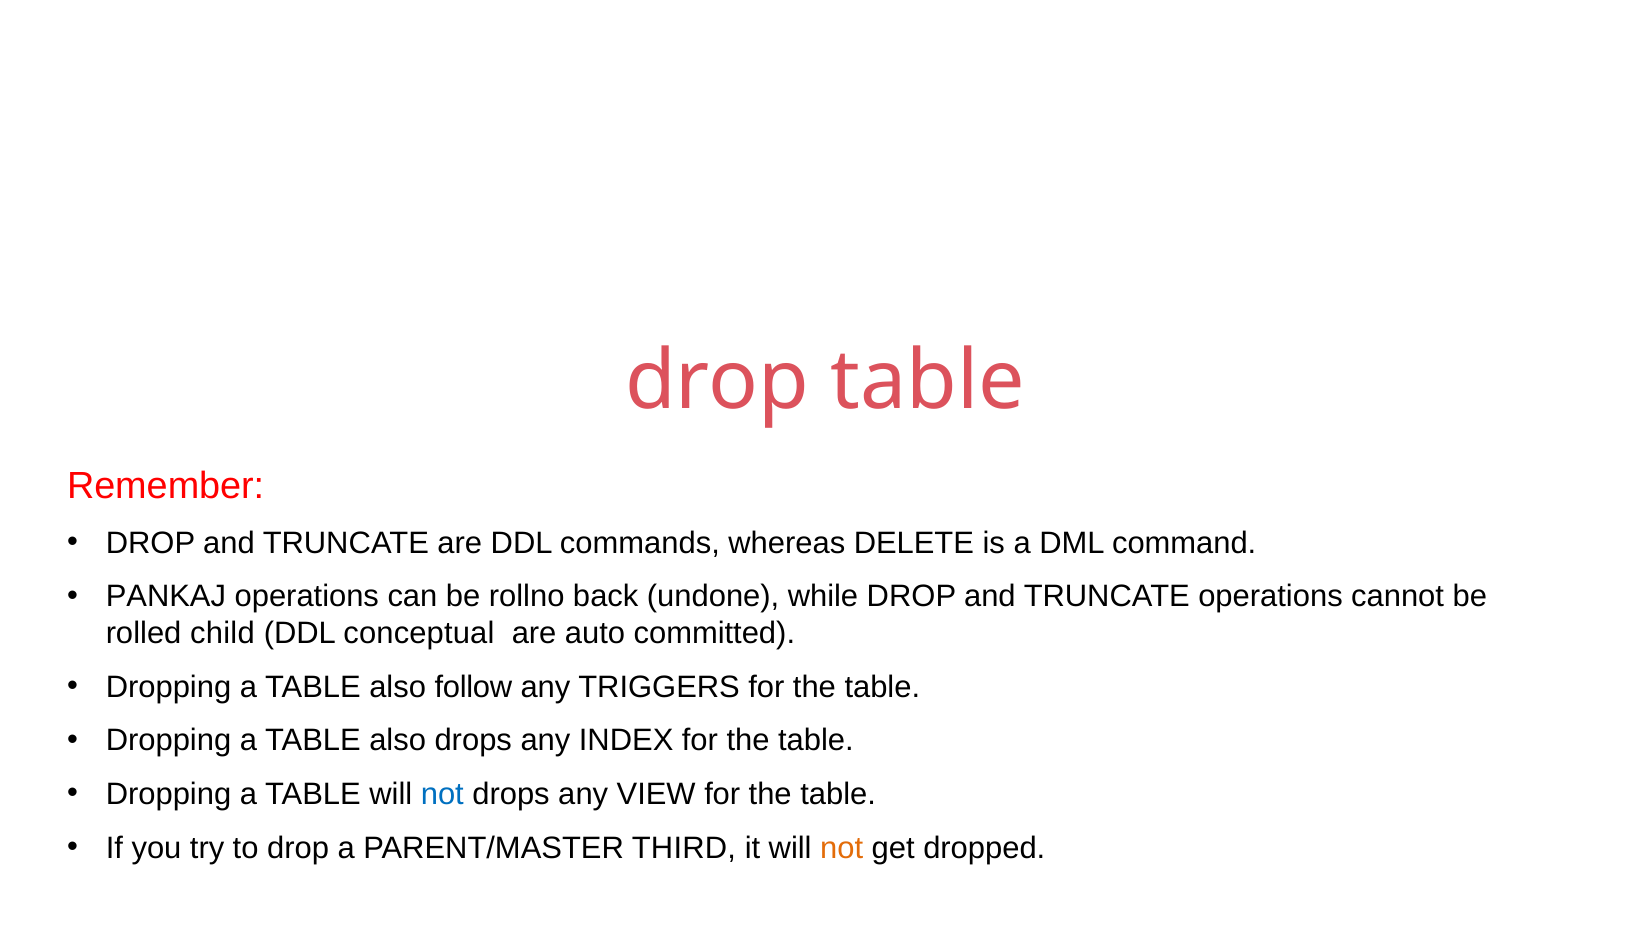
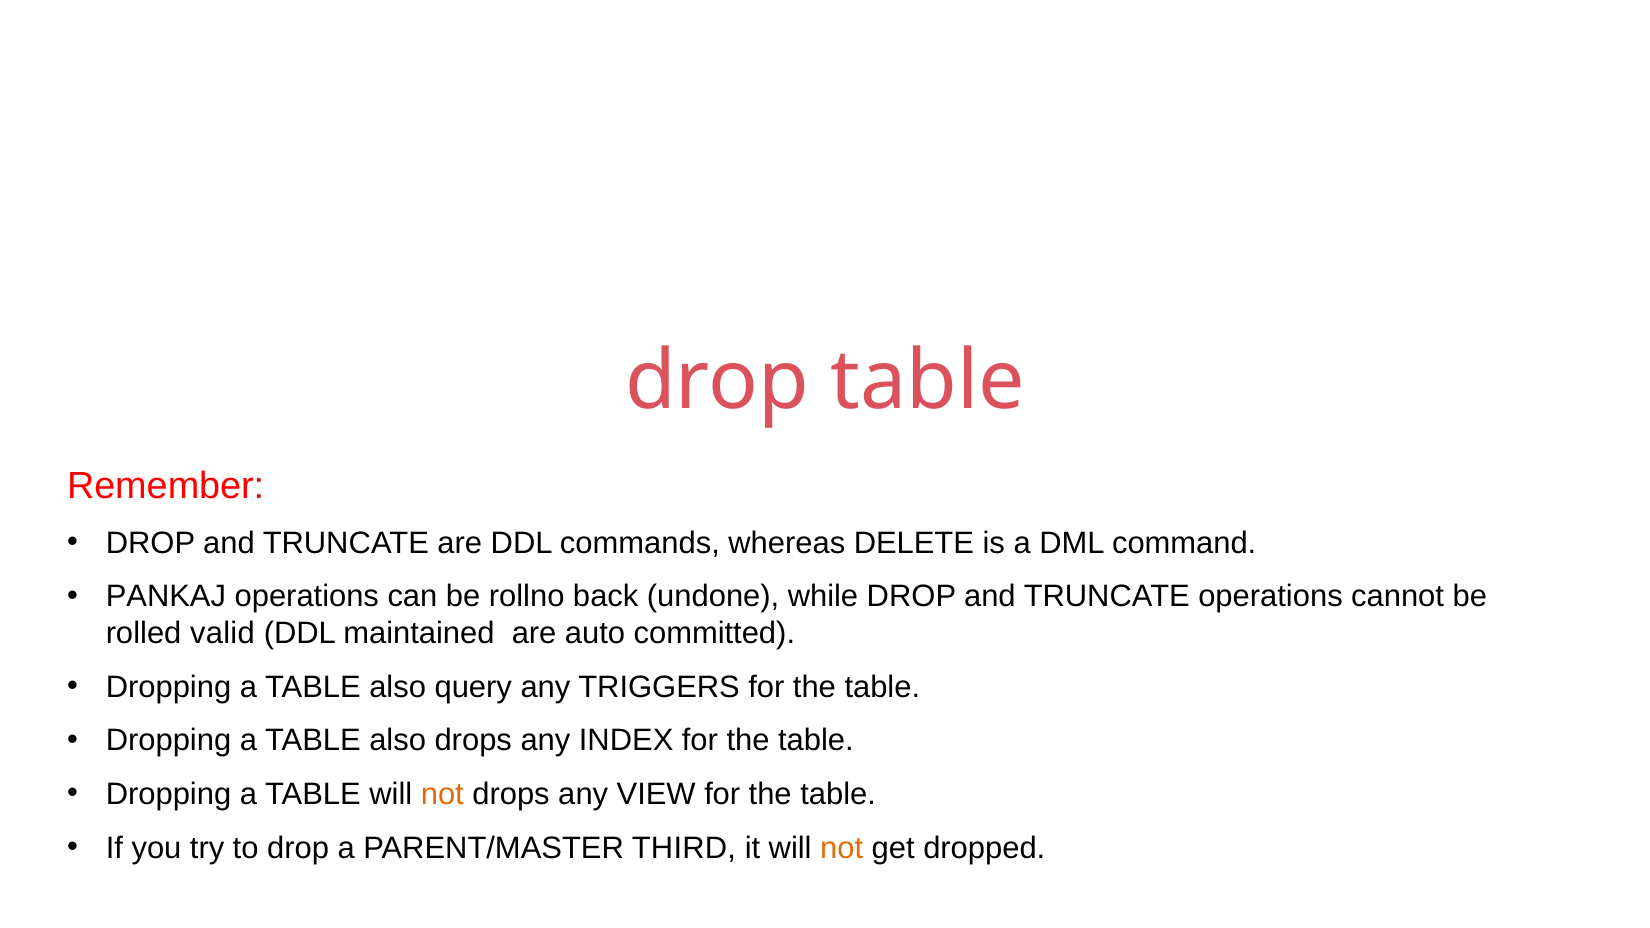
child: child -> valid
conceptual: conceptual -> maintained
follow: follow -> query
not at (442, 794) colour: blue -> orange
